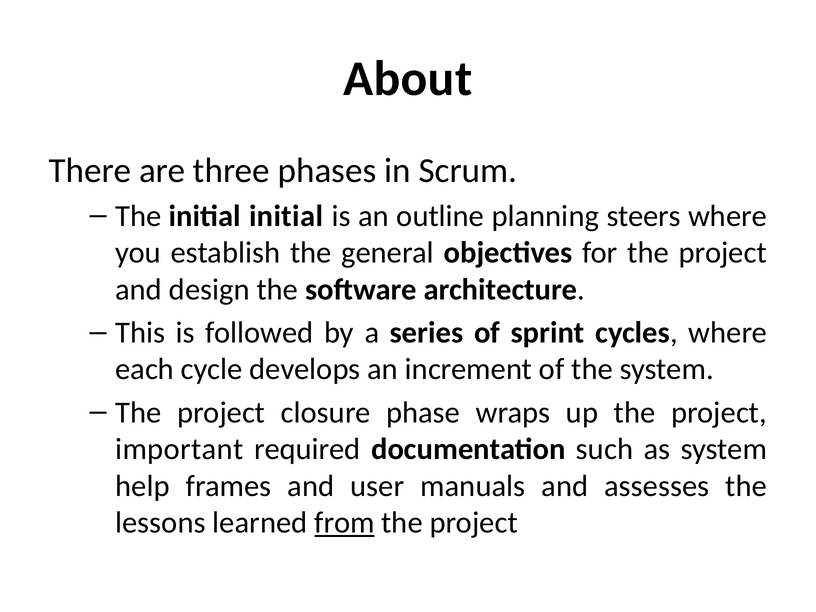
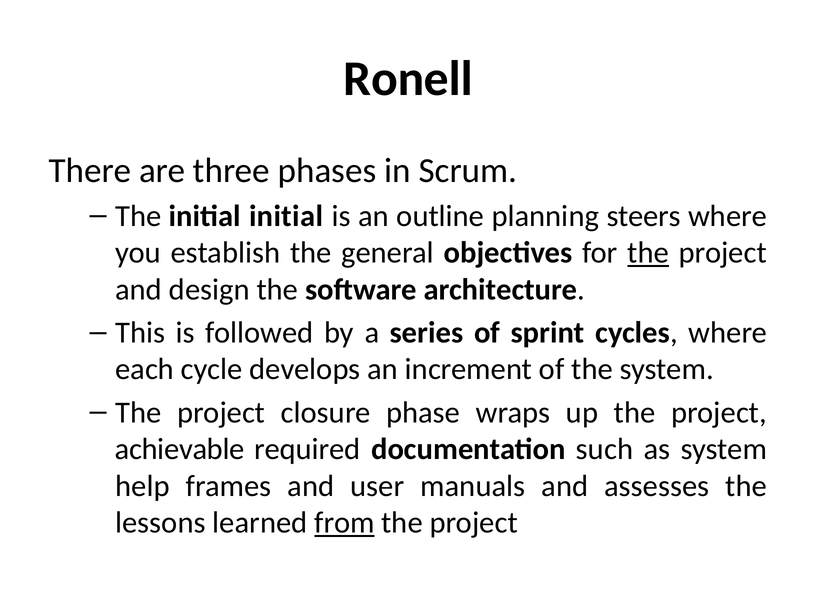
About: About -> Ronell
the at (648, 253) underline: none -> present
important: important -> achievable
